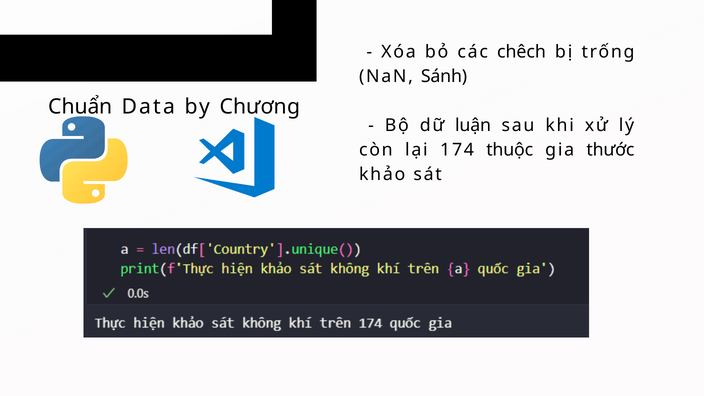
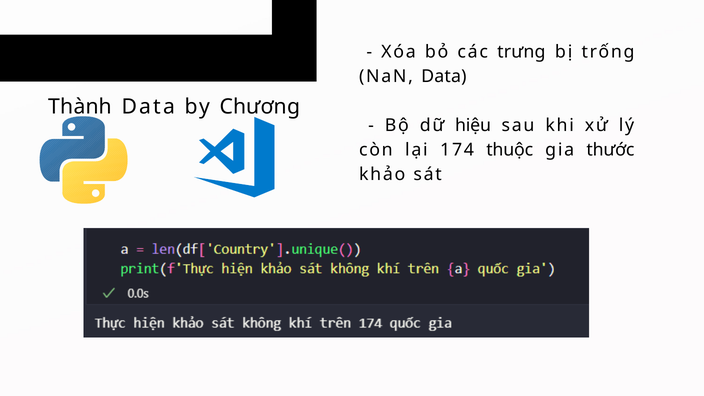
chêch: chêch -> trưng
NaN Sánh: Sánh -> Data
Chuẩn: Chuẩn -> Thành
luận: luận -> hiệu
